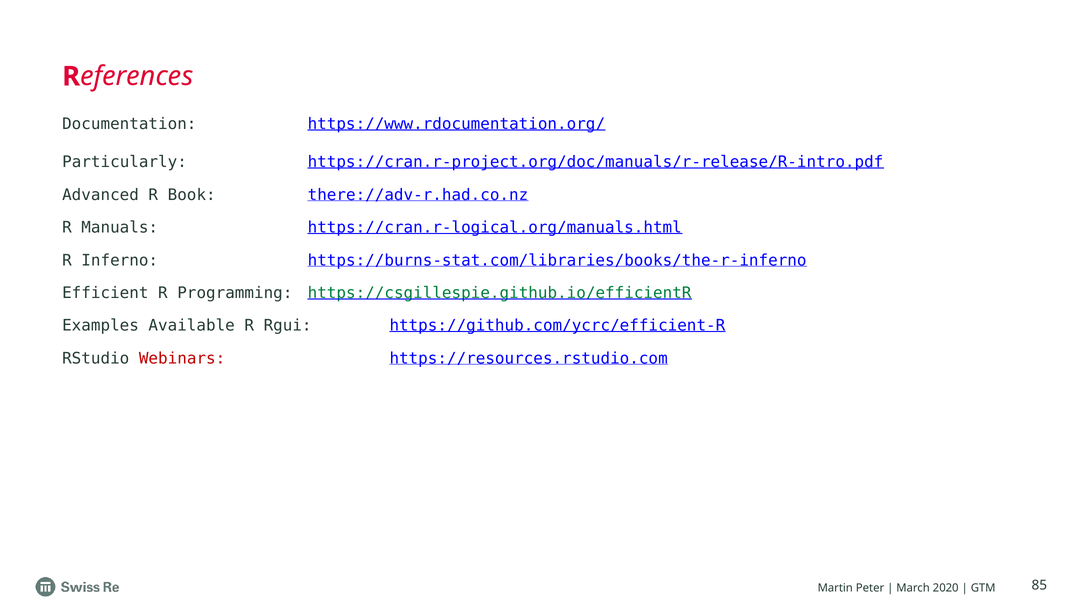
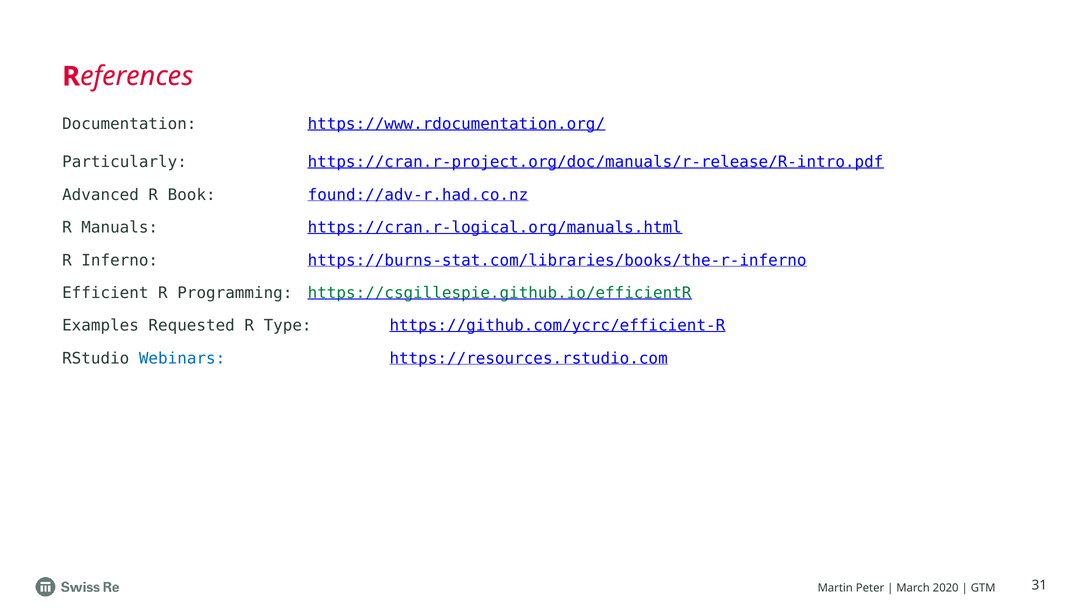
there://adv-r.had.co.nz: there://adv-r.had.co.nz -> found://adv-r.had.co.nz
Available: Available -> Requested
Rgui: Rgui -> Type
Webinars colour: red -> blue
85: 85 -> 31
